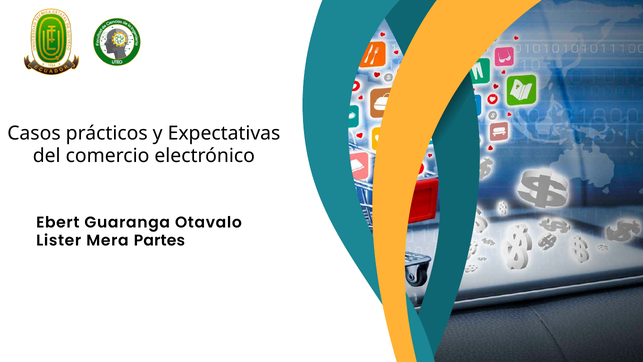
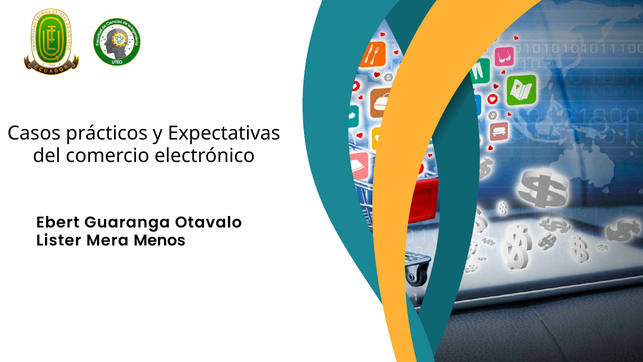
Partes: Partes -> Menos
